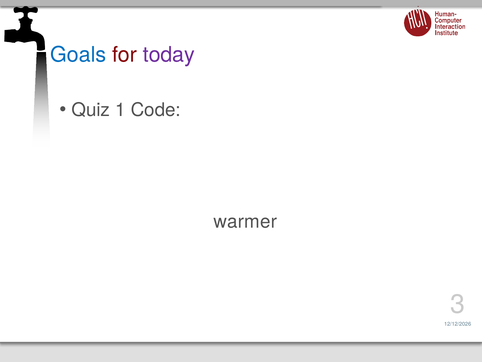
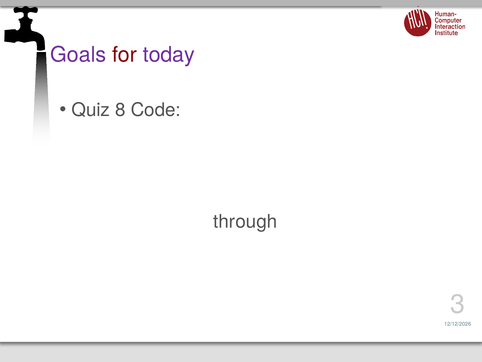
Goals colour: blue -> purple
1: 1 -> 8
warmer: warmer -> through
